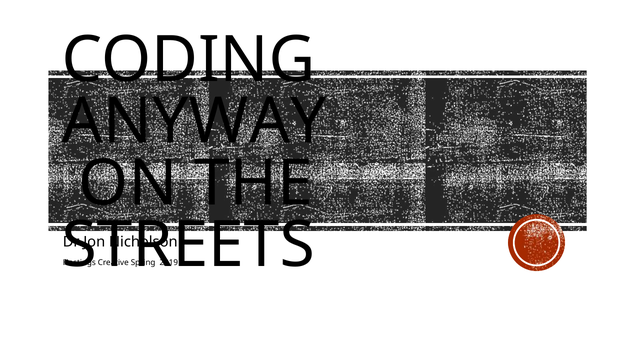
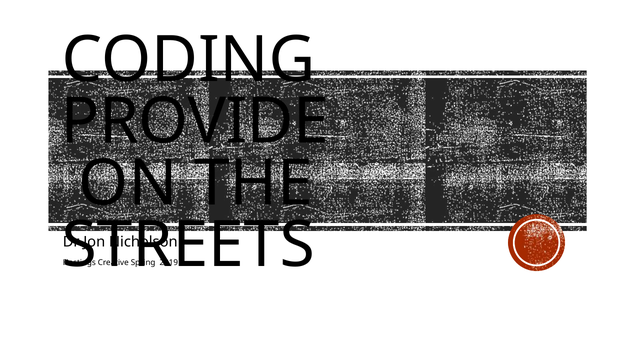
ANYWAY: ANYWAY -> PROVIDE
